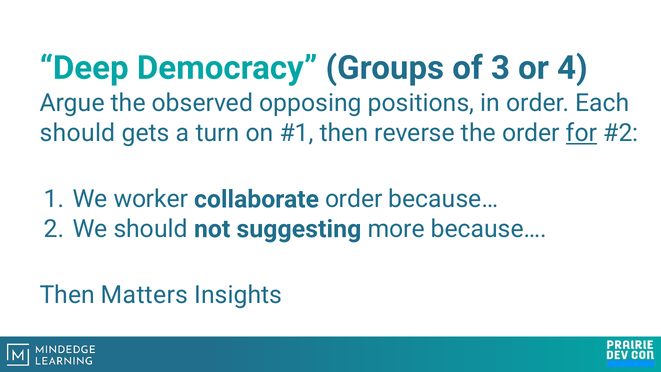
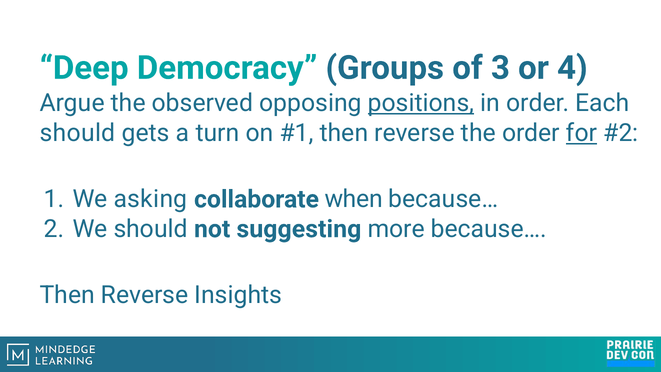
positions underline: none -> present
worker: worker -> asking
collaborate order: order -> when
Matters at (145, 295): Matters -> Reverse
